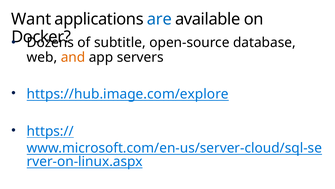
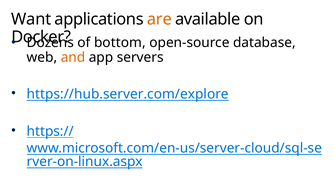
are colour: blue -> orange
subtitle: subtitle -> bottom
https://hub.image.com/explore: https://hub.image.com/explore -> https://hub.server.com/explore
